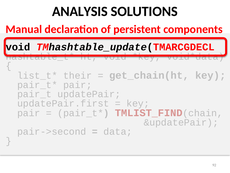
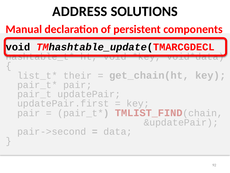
ANALYSIS: ANALYSIS -> ADDRESS
